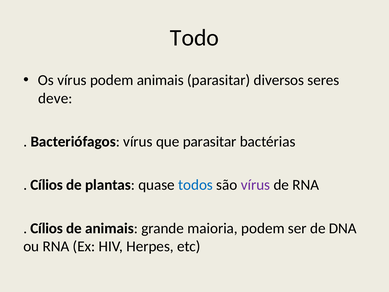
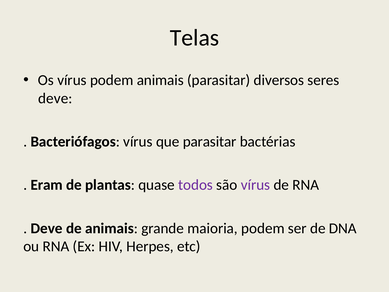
Todo: Todo -> Telas
Cílios at (47, 185): Cílios -> Eram
todos colour: blue -> purple
Cílios at (47, 228): Cílios -> Deve
